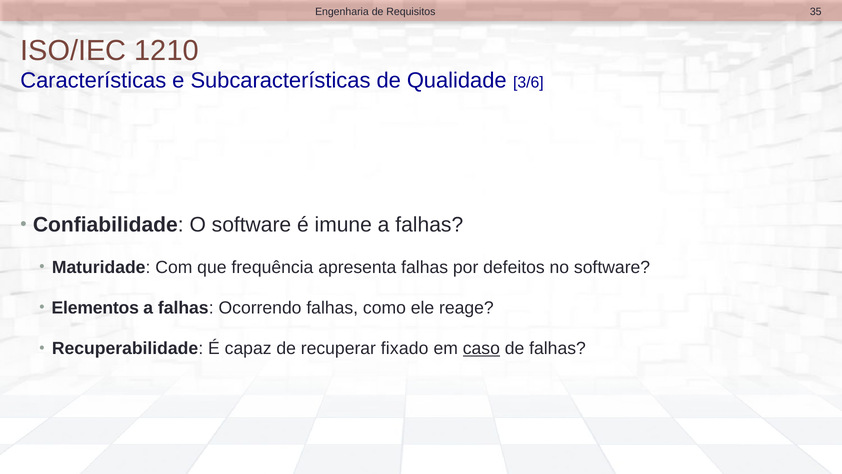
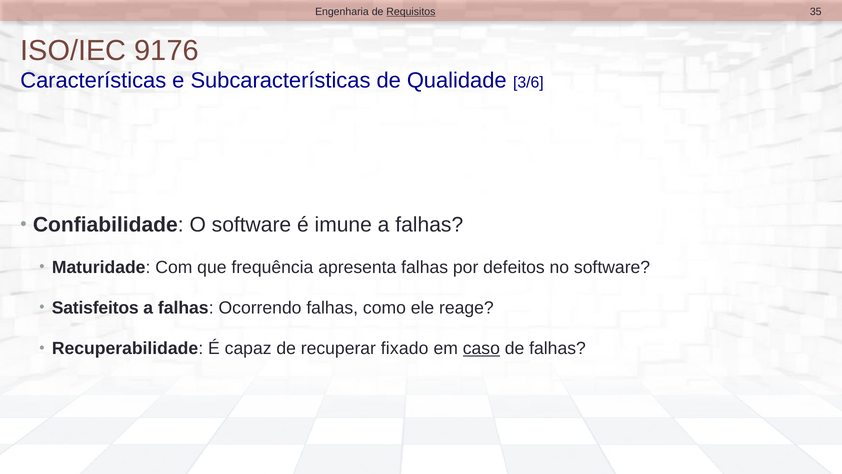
Requisitos underline: none -> present
1210: 1210 -> 9176
Elementos: Elementos -> Satisfeitos
